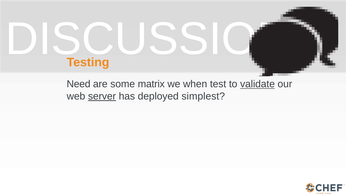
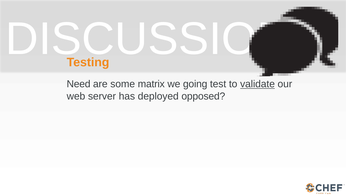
when: when -> going
server underline: present -> none
simplest: simplest -> opposed
